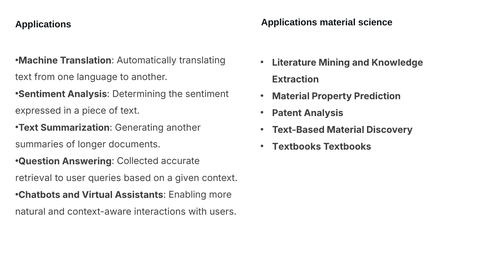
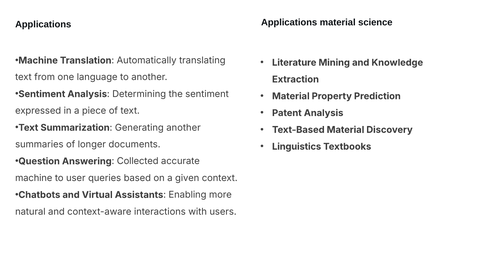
Textbooks at (297, 147): Textbooks -> Linguistics
retrieval at (34, 178): retrieval -> machine
